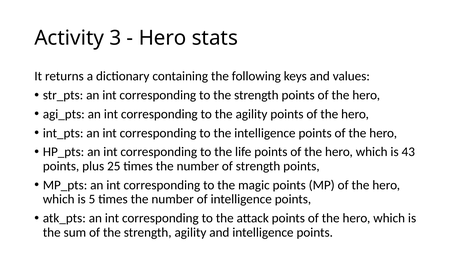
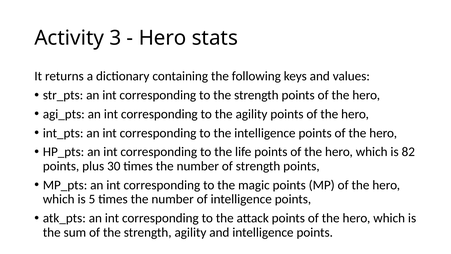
43: 43 -> 82
25: 25 -> 30
